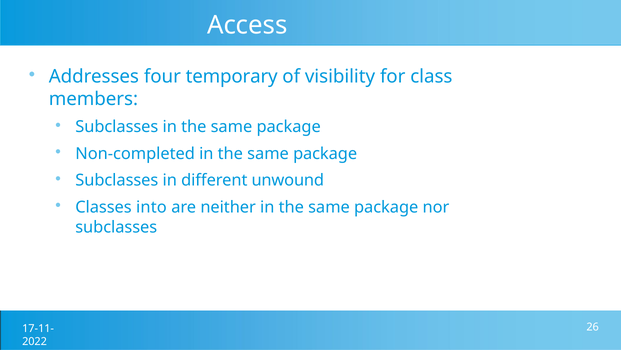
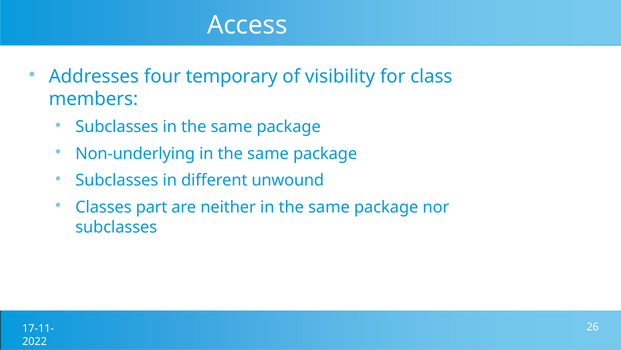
Non-completed: Non-completed -> Non-underlying
into: into -> part
